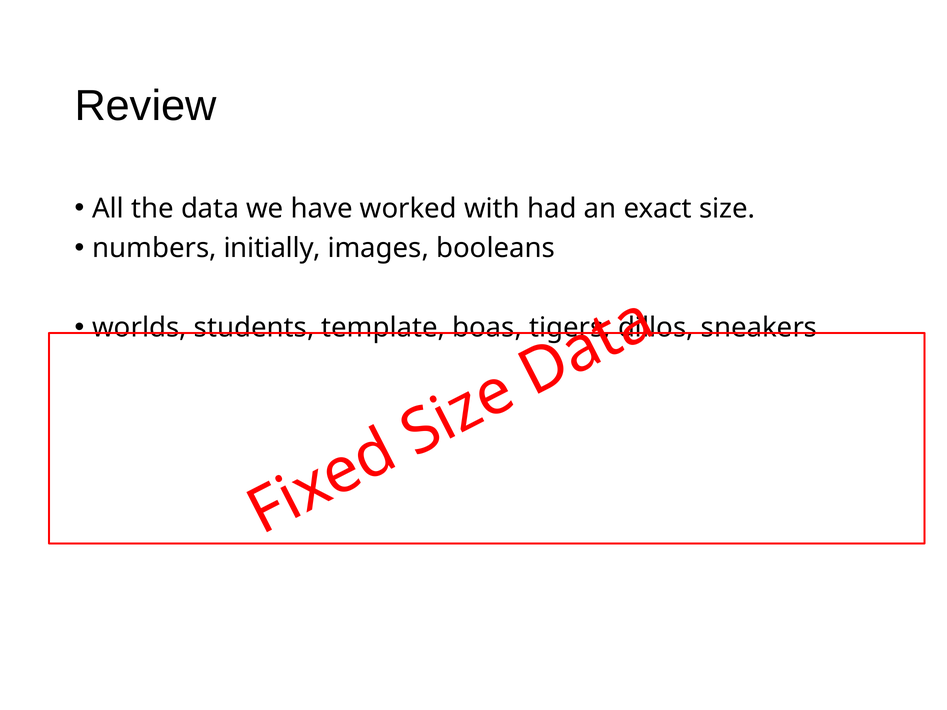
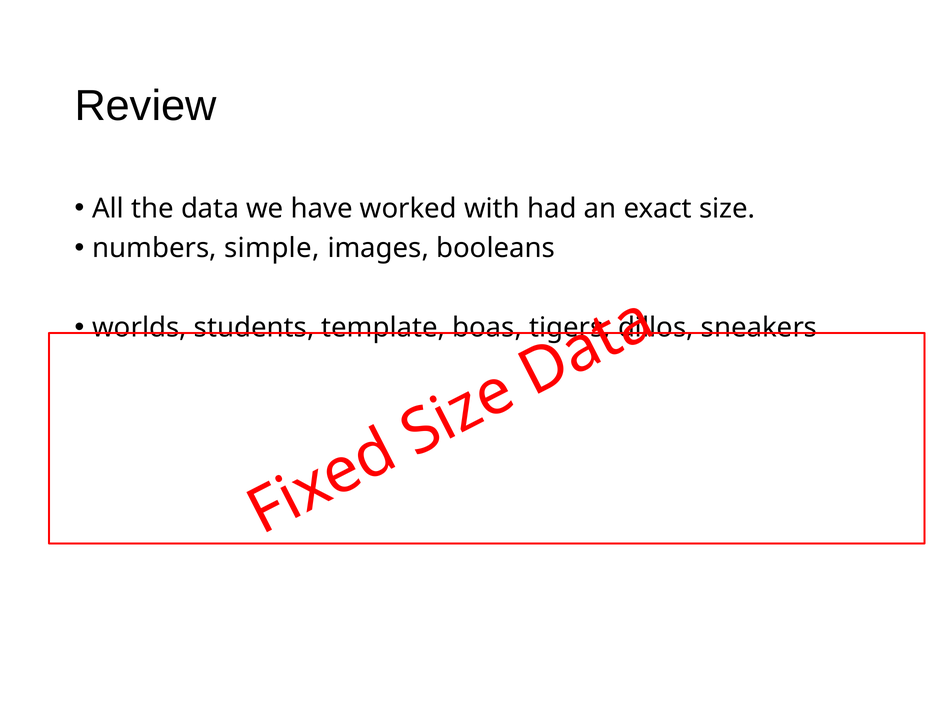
initially: initially -> simple
